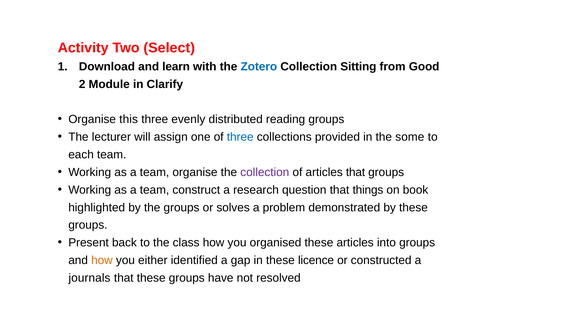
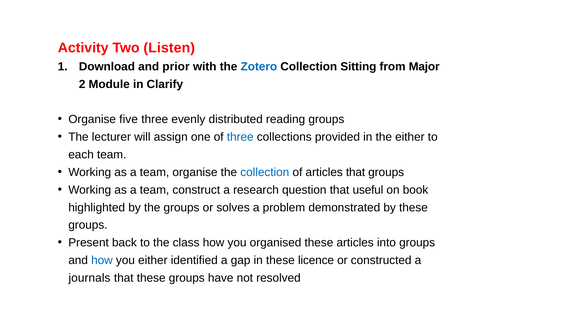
Select: Select -> Listen
learn: learn -> prior
Good: Good -> Major
this: this -> five
the some: some -> either
collection at (265, 172) colour: purple -> blue
things: things -> useful
how at (102, 260) colour: orange -> blue
